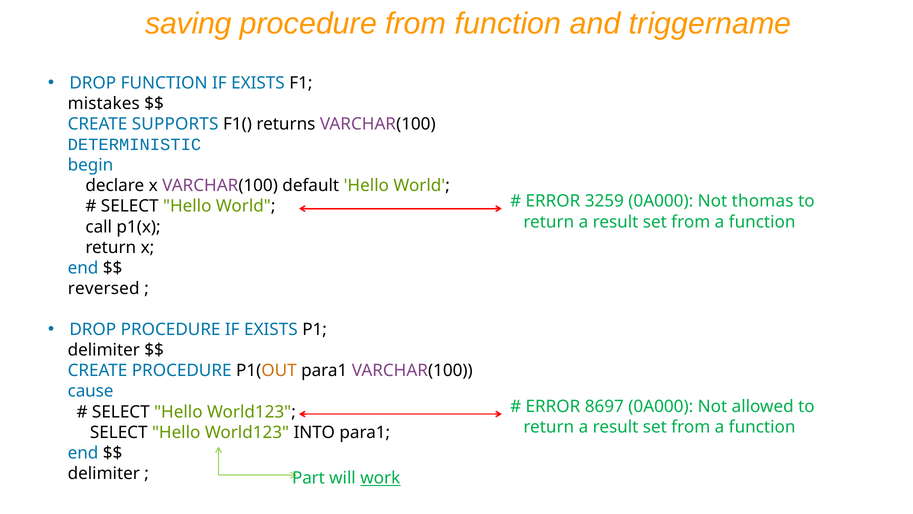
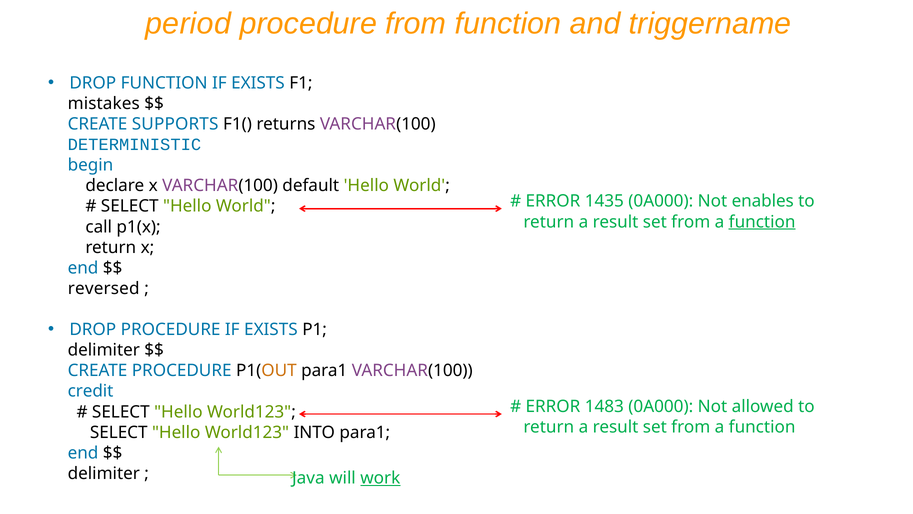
saving: saving -> period
3259: 3259 -> 1435
thomas: thomas -> enables
function at (762, 222) underline: none -> present
cause: cause -> credit
8697: 8697 -> 1483
Part: Part -> Java
